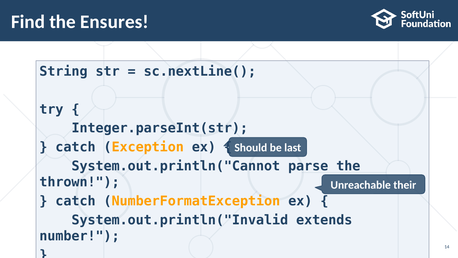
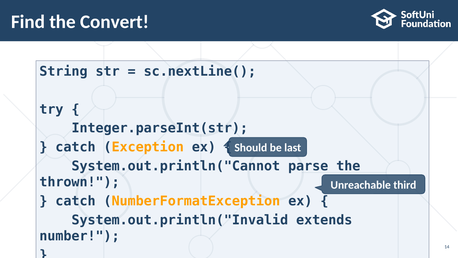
Ensures: Ensures -> Convert
their: their -> third
